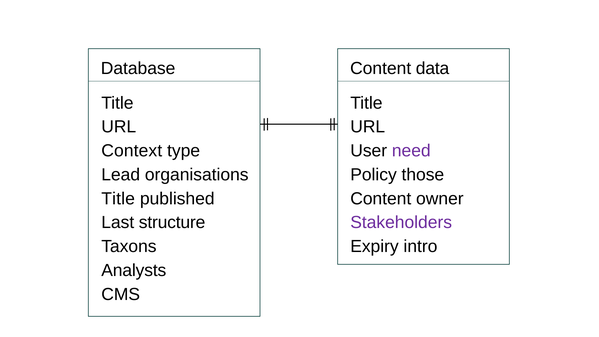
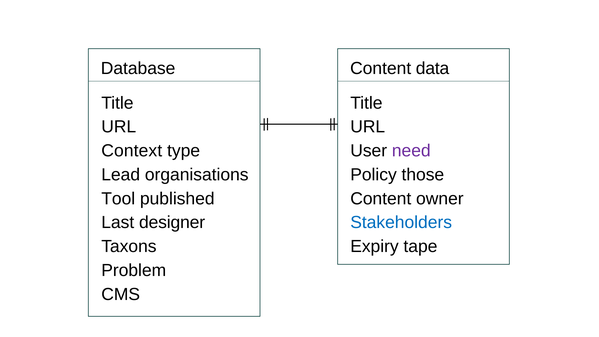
Title at (118, 199): Title -> Tool
structure: structure -> designer
Stakeholders colour: purple -> blue
intro: intro -> tape
Analysts: Analysts -> Problem
